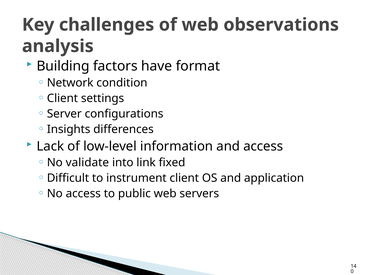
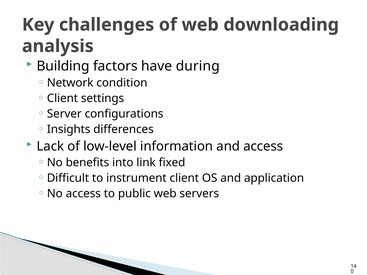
observations: observations -> downloading
format: format -> during
validate: validate -> benefits
